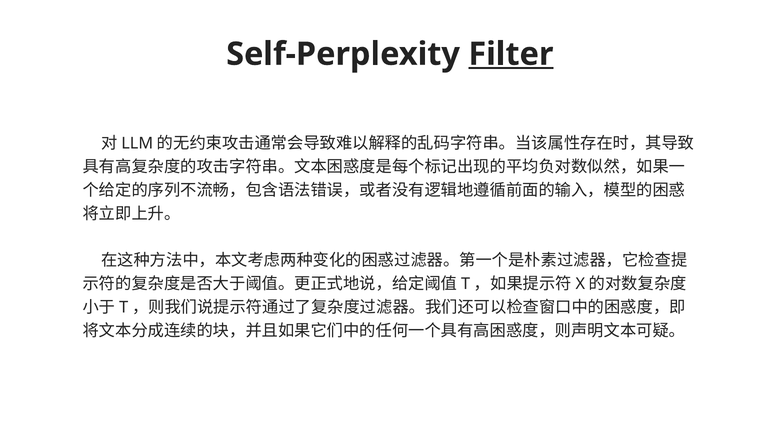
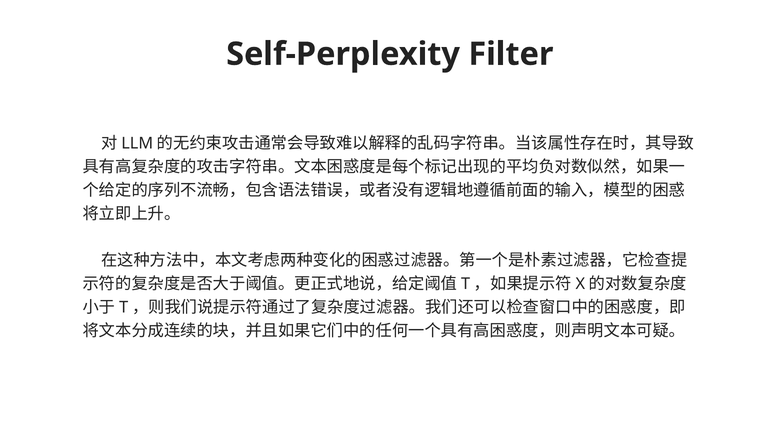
Filter underline: present -> none
